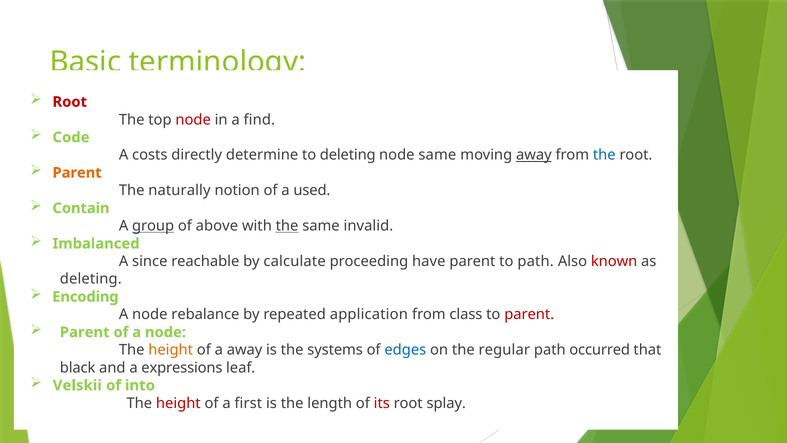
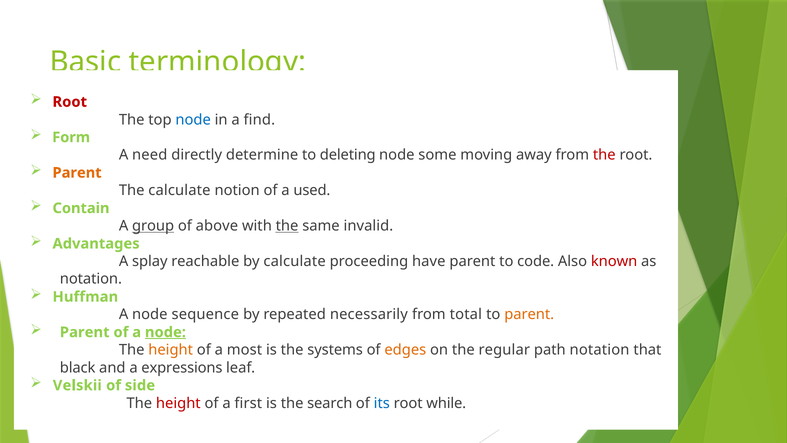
node at (193, 120) colour: red -> blue
Code: Code -> Form
costs: costs -> need
node same: same -> some
away at (534, 155) underline: present -> none
the at (604, 155) colour: blue -> red
The naturally: naturally -> calculate
Imbalanced: Imbalanced -> Advantages
since: since -> splay
to path: path -> code
deleting at (91, 279): deleting -> notation
Encoding: Encoding -> Huffman
rebalance: rebalance -> sequence
application: application -> necessarily
class: class -> total
parent at (529, 314) colour: red -> orange
node at (165, 332) underline: none -> present
a away: away -> most
edges colour: blue -> orange
path occurred: occurred -> notation
into: into -> side
length: length -> search
its colour: red -> blue
splay: splay -> while
